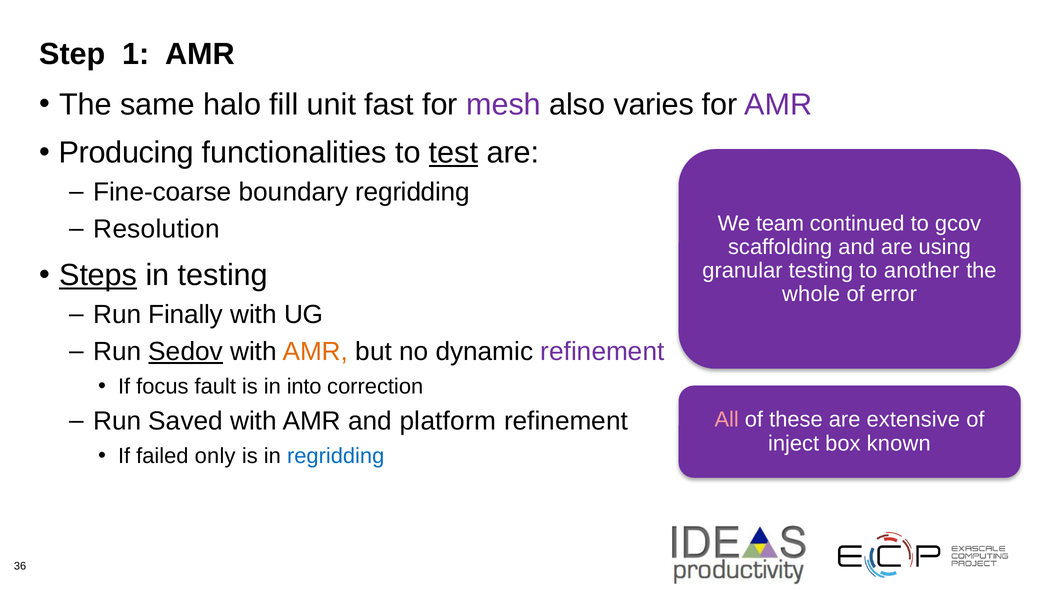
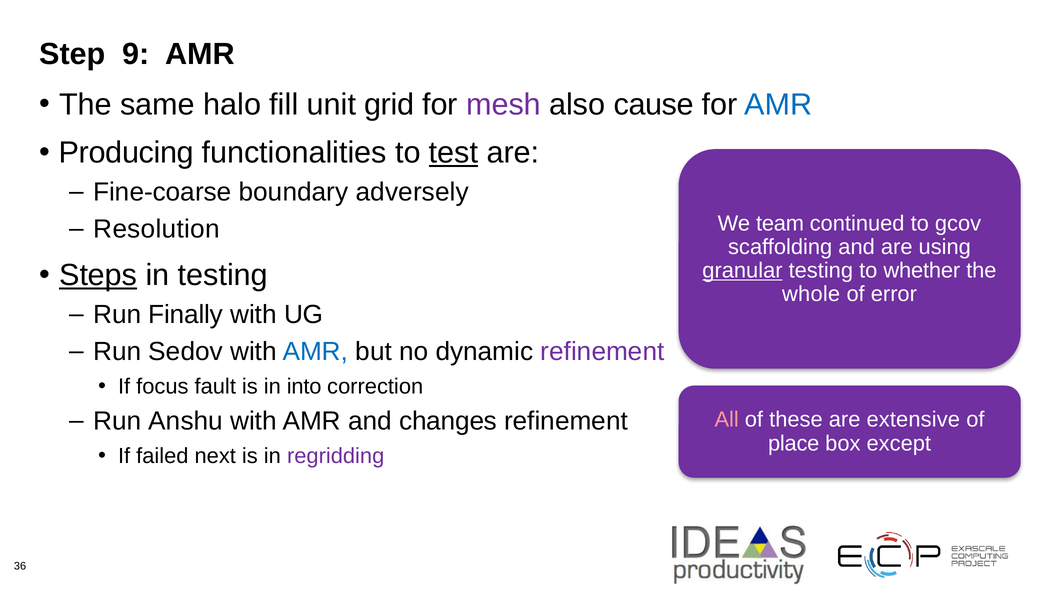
1: 1 -> 9
fast: fast -> grid
varies: varies -> cause
AMR at (778, 105) colour: purple -> blue
boundary regridding: regridding -> adversely
granular underline: none -> present
another: another -> whether
Sedov underline: present -> none
AMR at (315, 352) colour: orange -> blue
Saved: Saved -> Anshu
platform: platform -> changes
inject: inject -> place
known: known -> except
only: only -> next
regridding at (336, 456) colour: blue -> purple
